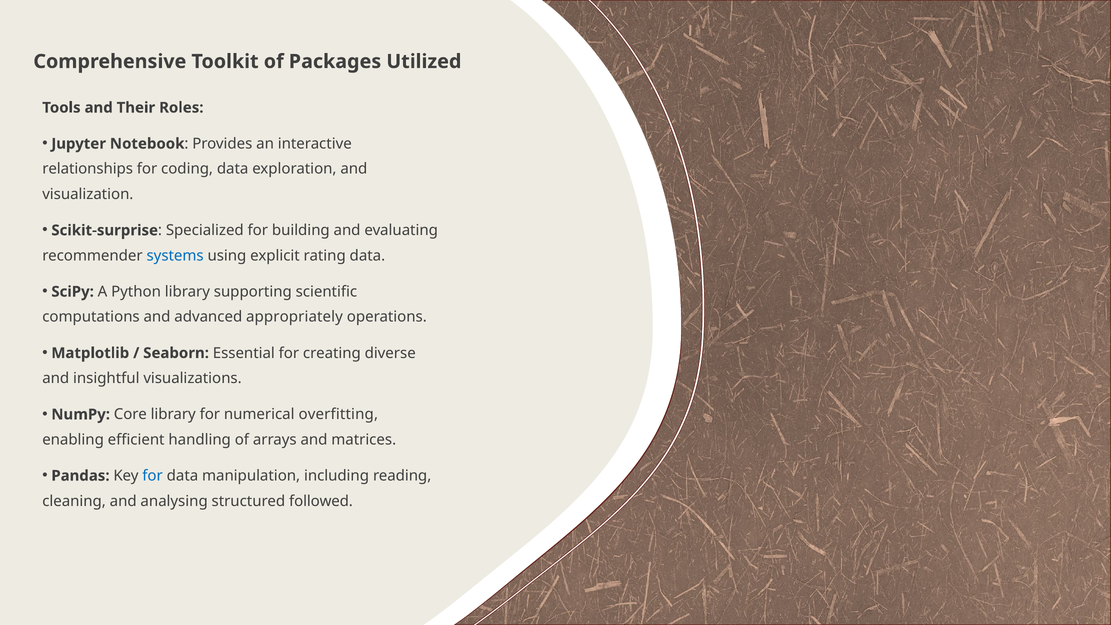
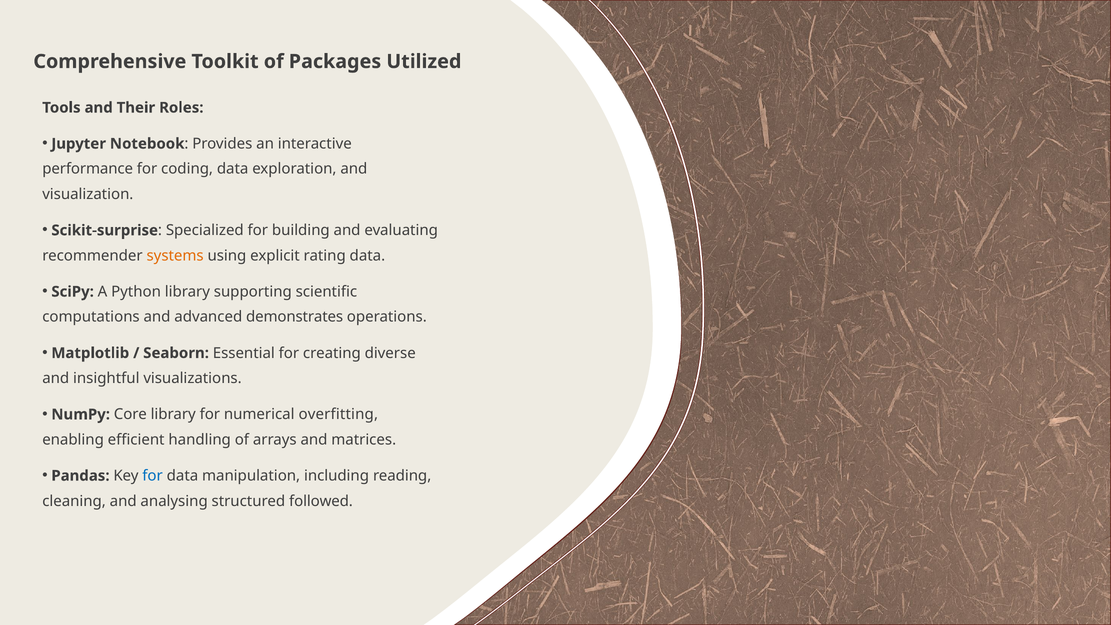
relationships: relationships -> performance
systems colour: blue -> orange
appropriately: appropriately -> demonstrates
